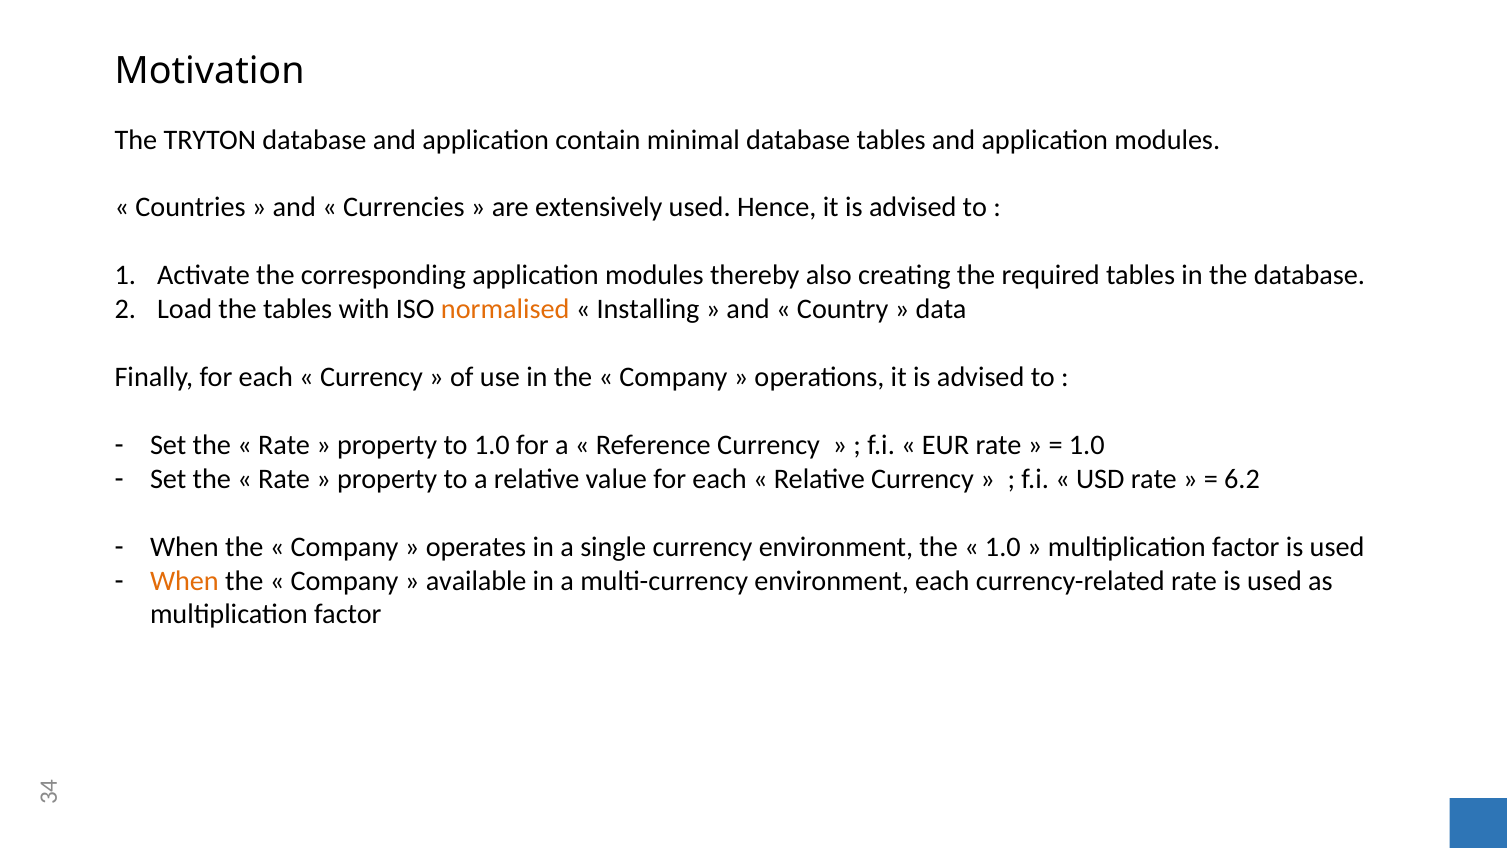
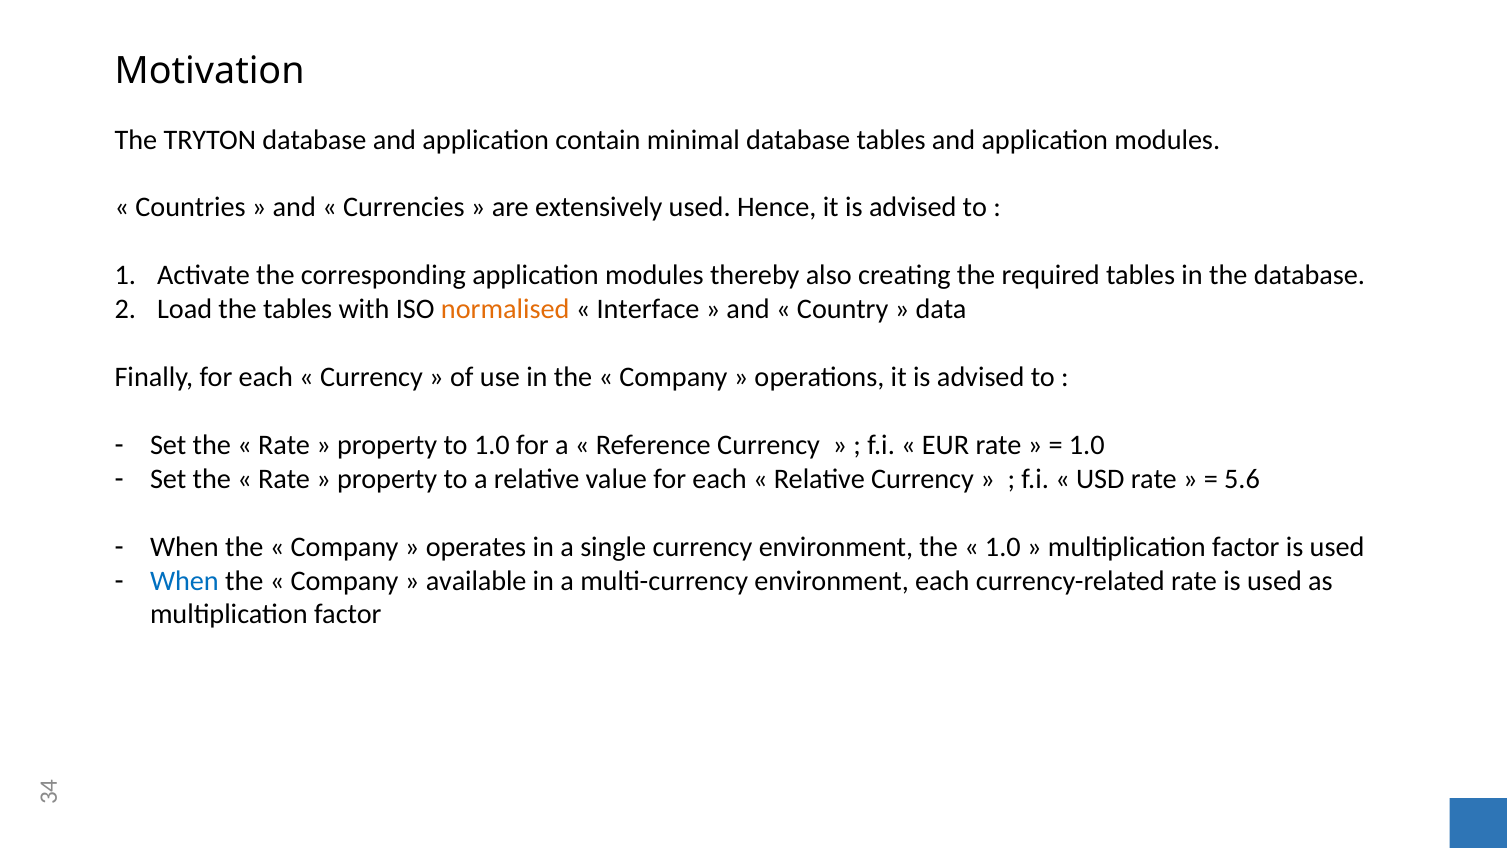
Installing: Installing -> Interface
6.2: 6.2 -> 5.6
When at (184, 580) colour: orange -> blue
